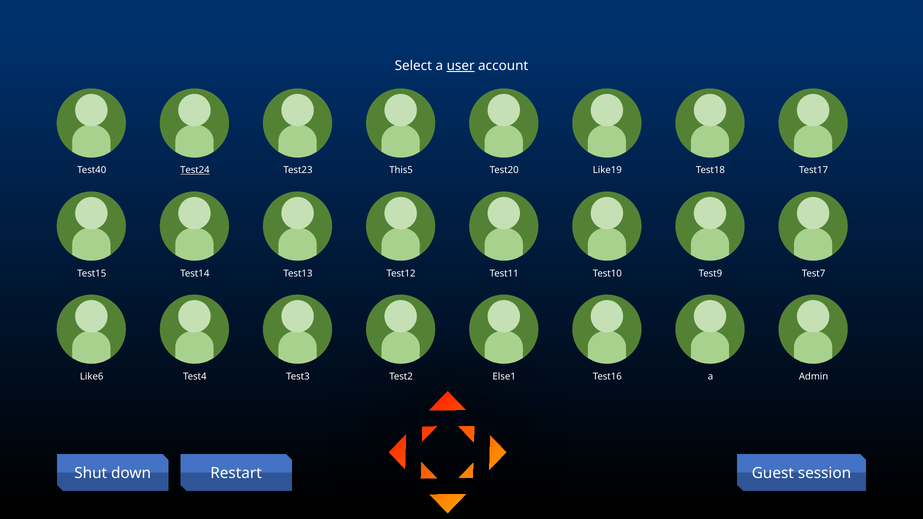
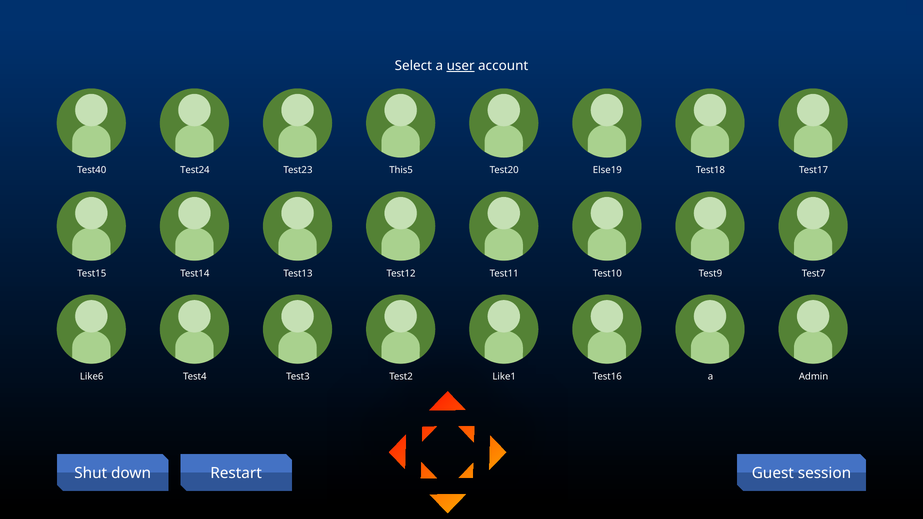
Test24 underline: present -> none
Like19: Like19 -> Else19
Else1: Else1 -> Like1
